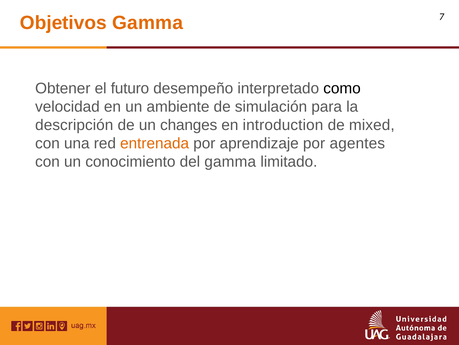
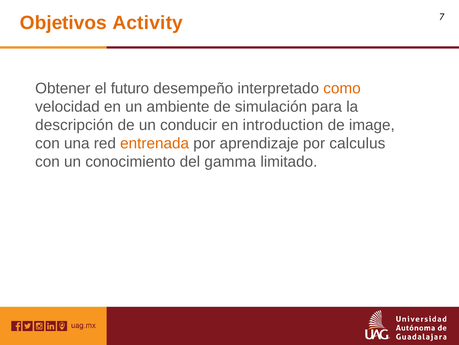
Objetivos Gamma: Gamma -> Activity
como colour: black -> orange
changes: changes -> conducir
mixed: mixed -> image
agentes: agentes -> calculus
